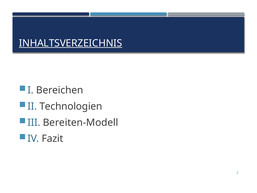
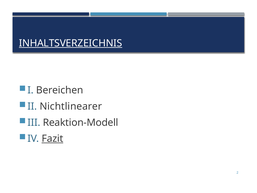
Technologien: Technologien -> Nichtlinearer
Bereiten-Modell: Bereiten-Modell -> Reaktion-Modell
Fazit underline: none -> present
